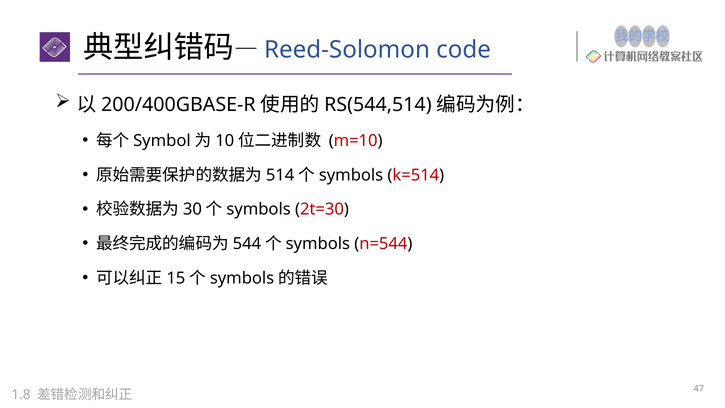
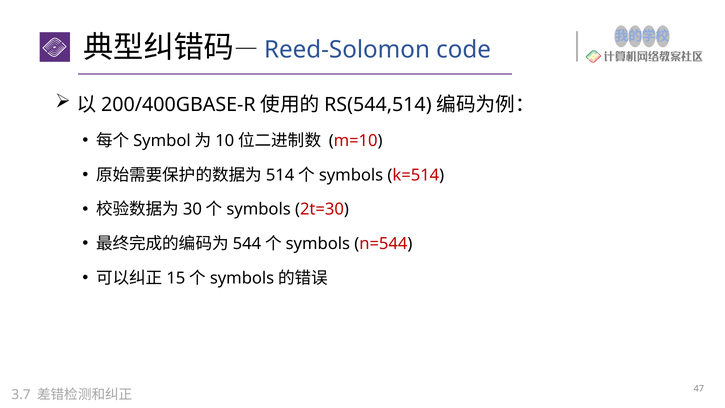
1.8: 1.8 -> 3.7
